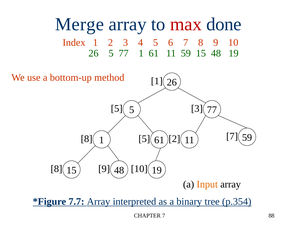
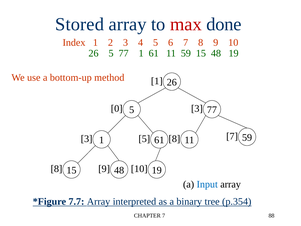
Merge: Merge -> Stored
5 at (117, 109): 5 -> 0
8 at (87, 139): 8 -> 3
2 at (174, 139): 2 -> 8
Input colour: orange -> blue
